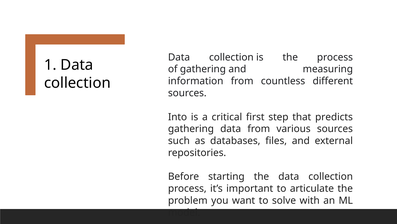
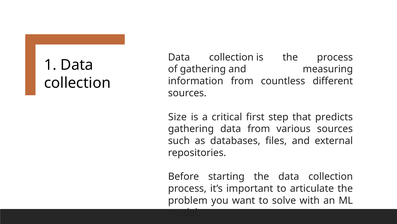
Into: Into -> Size
